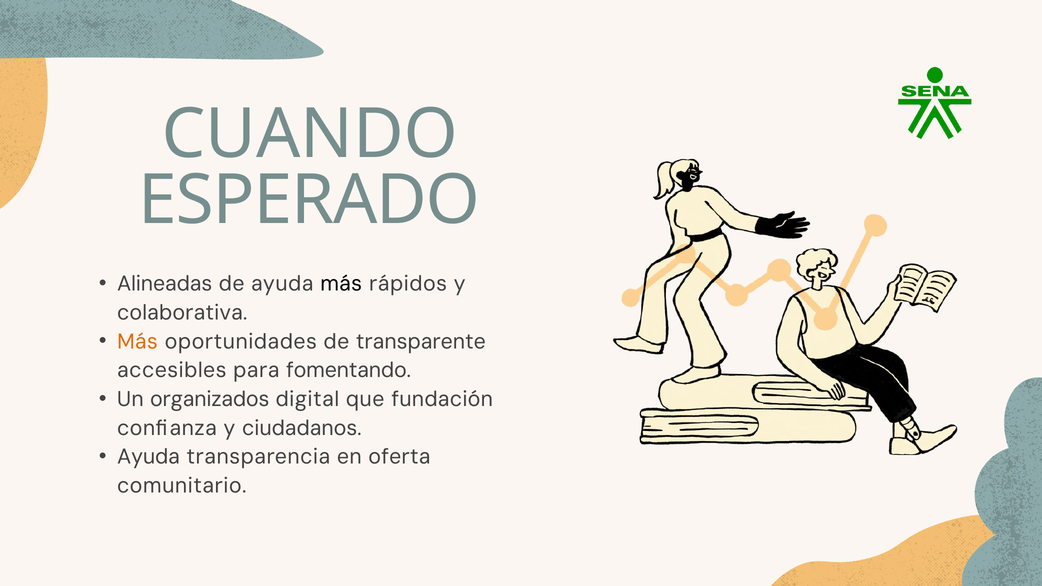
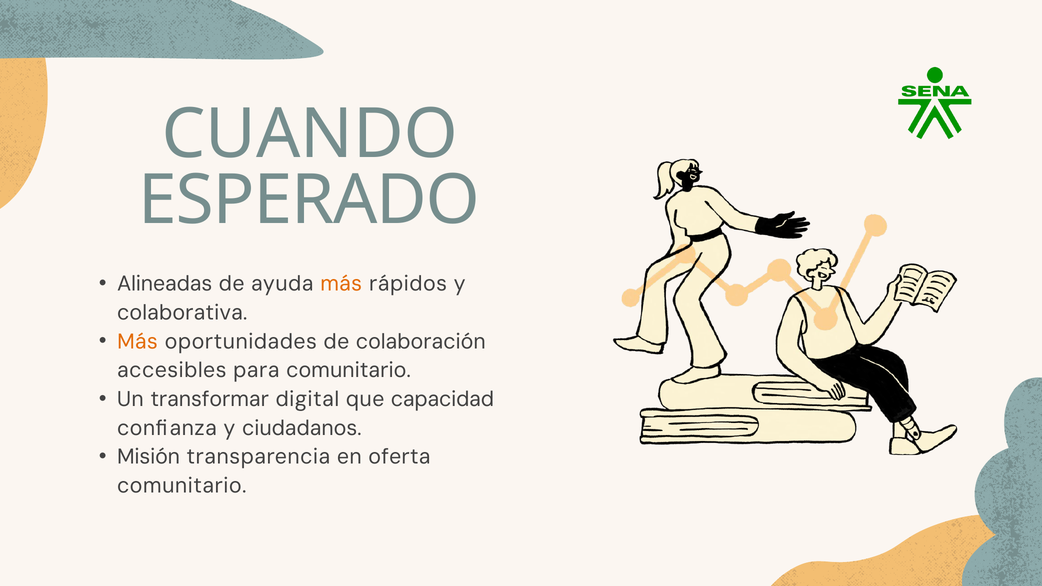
más at (341, 284) colour: black -> orange
transparente: transparente -> colaboración
para fomentando: fomentando -> comunitario
organizados: organizados -> transformar
fundación: fundación -> capacidad
Ayuda at (149, 457): Ayuda -> Misión
